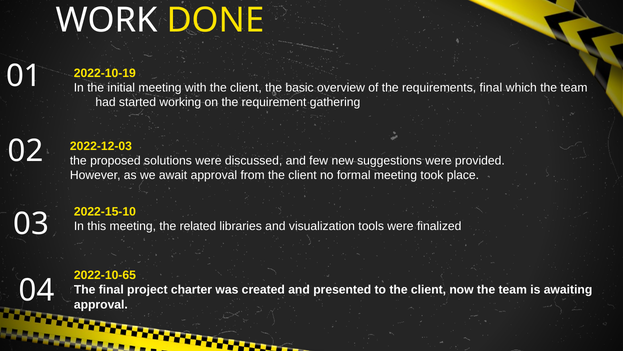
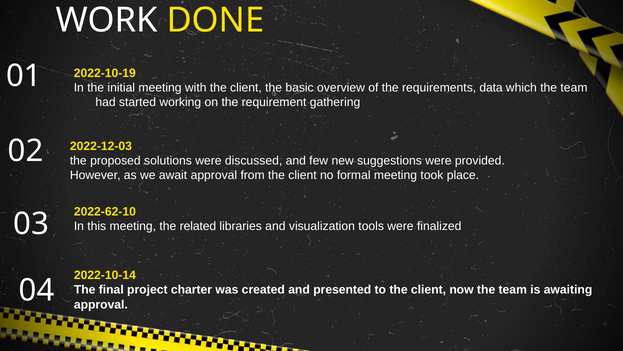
requirements final: final -> data
2022-15-10: 2022-15-10 -> 2022-62-10
2022-10-65: 2022-10-65 -> 2022-10-14
